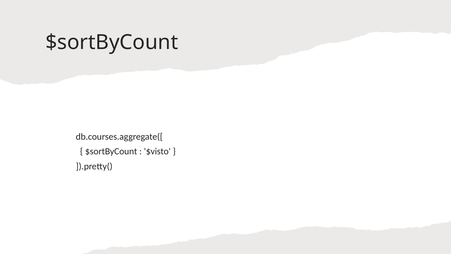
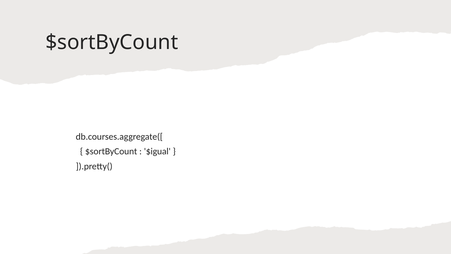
$visto: $visto -> $igual
